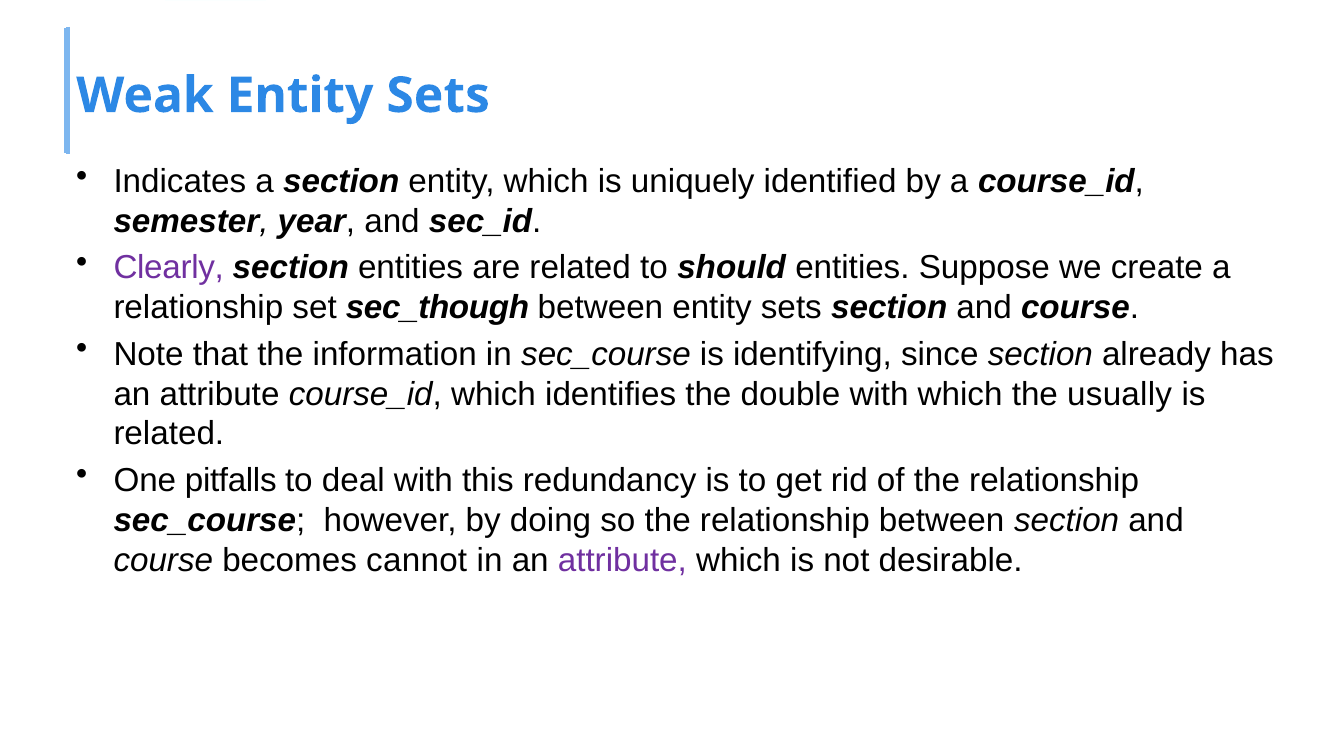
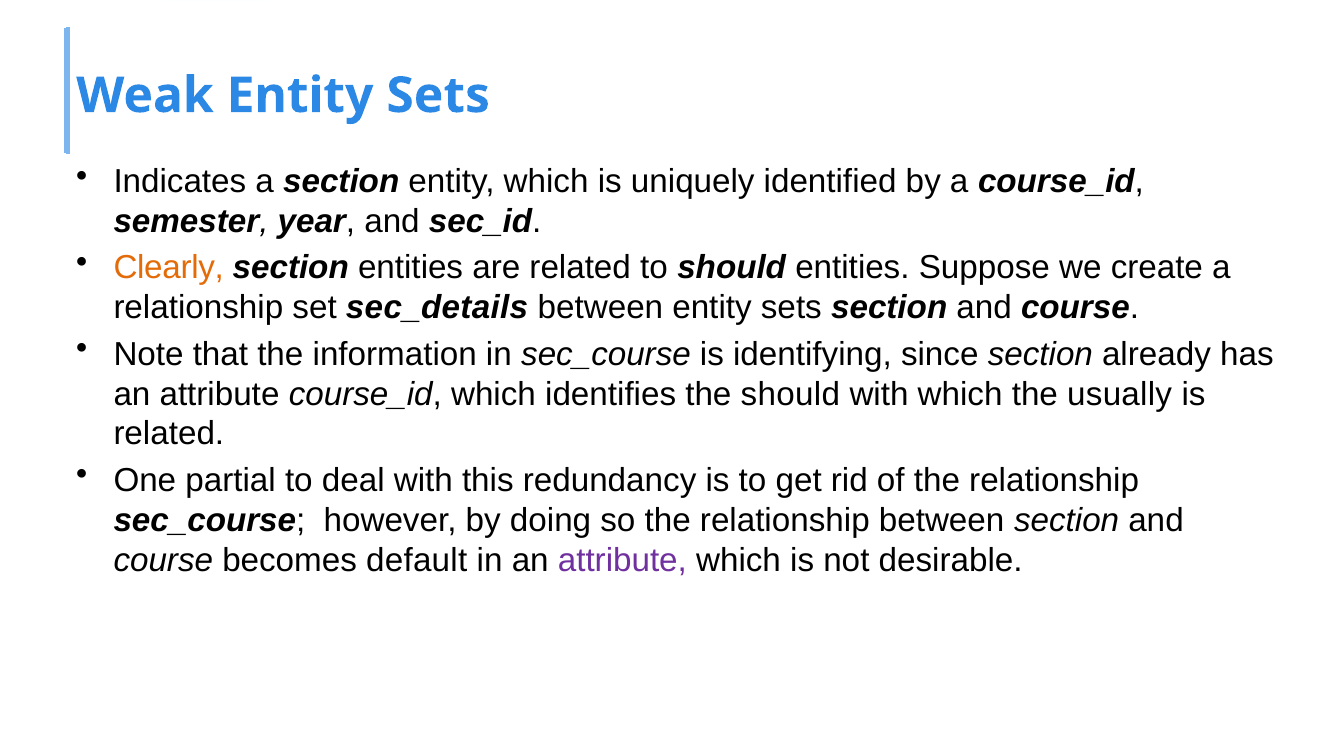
Clearly colour: purple -> orange
sec_though: sec_though -> sec_details
the double: double -> should
pitfalls: pitfalls -> partial
cannot: cannot -> default
